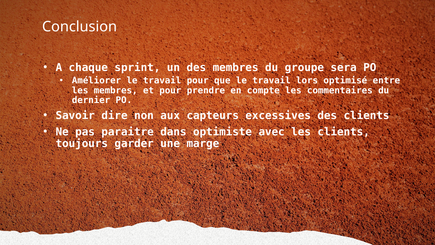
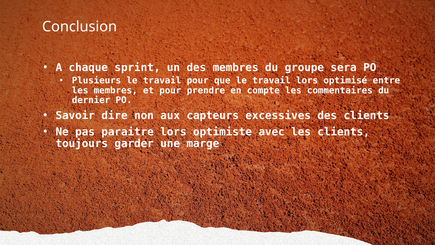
Améliorer: Améliorer -> Plusieurs
paraitre dans: dans -> lors
